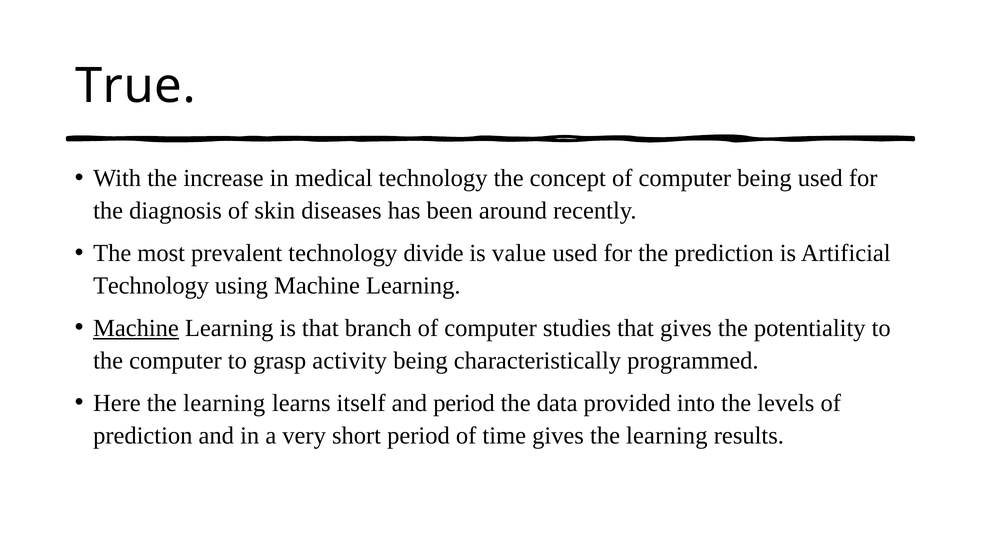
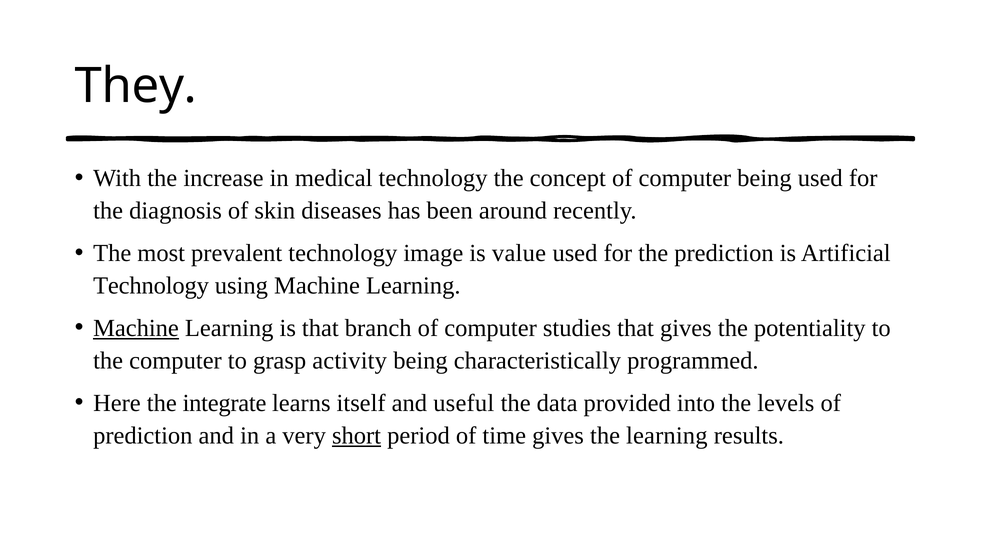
True: True -> They
divide: divide -> image
Here the learning: learning -> integrate
and period: period -> useful
short underline: none -> present
